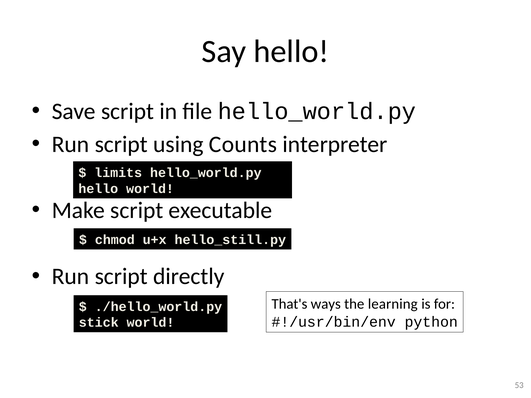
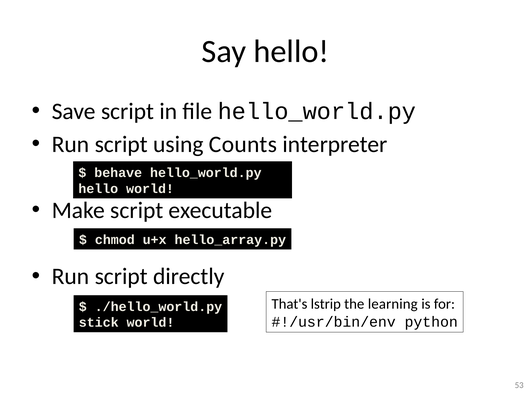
limits: limits -> behave
hello_still.py: hello_still.py -> hello_array.py
ways: ways -> lstrip
